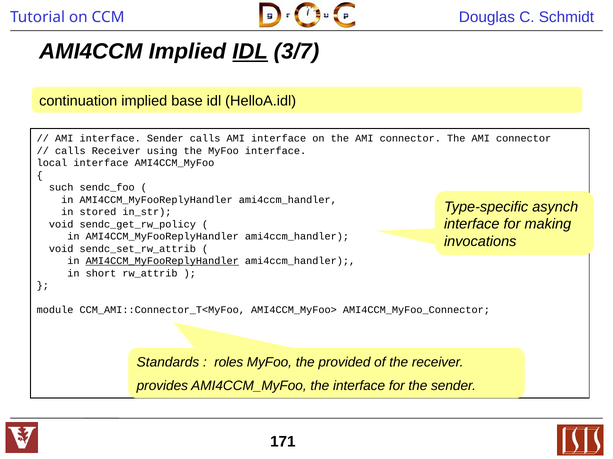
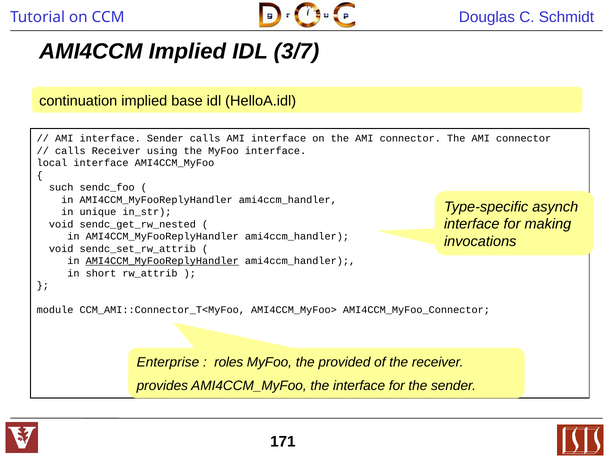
IDL at (250, 52) underline: present -> none
stored: stored -> unique
sendc_get_rw_policy: sendc_get_rw_policy -> sendc_get_rw_nested
Standards: Standards -> Enterprise
